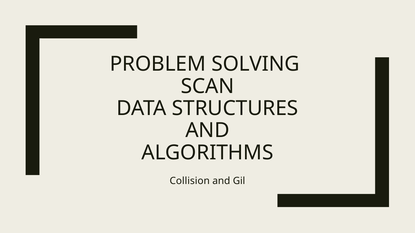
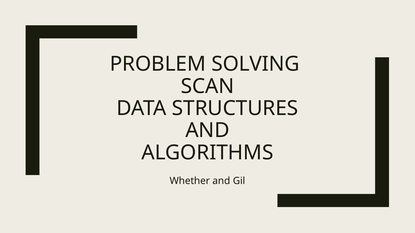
Collision: Collision -> Whether
